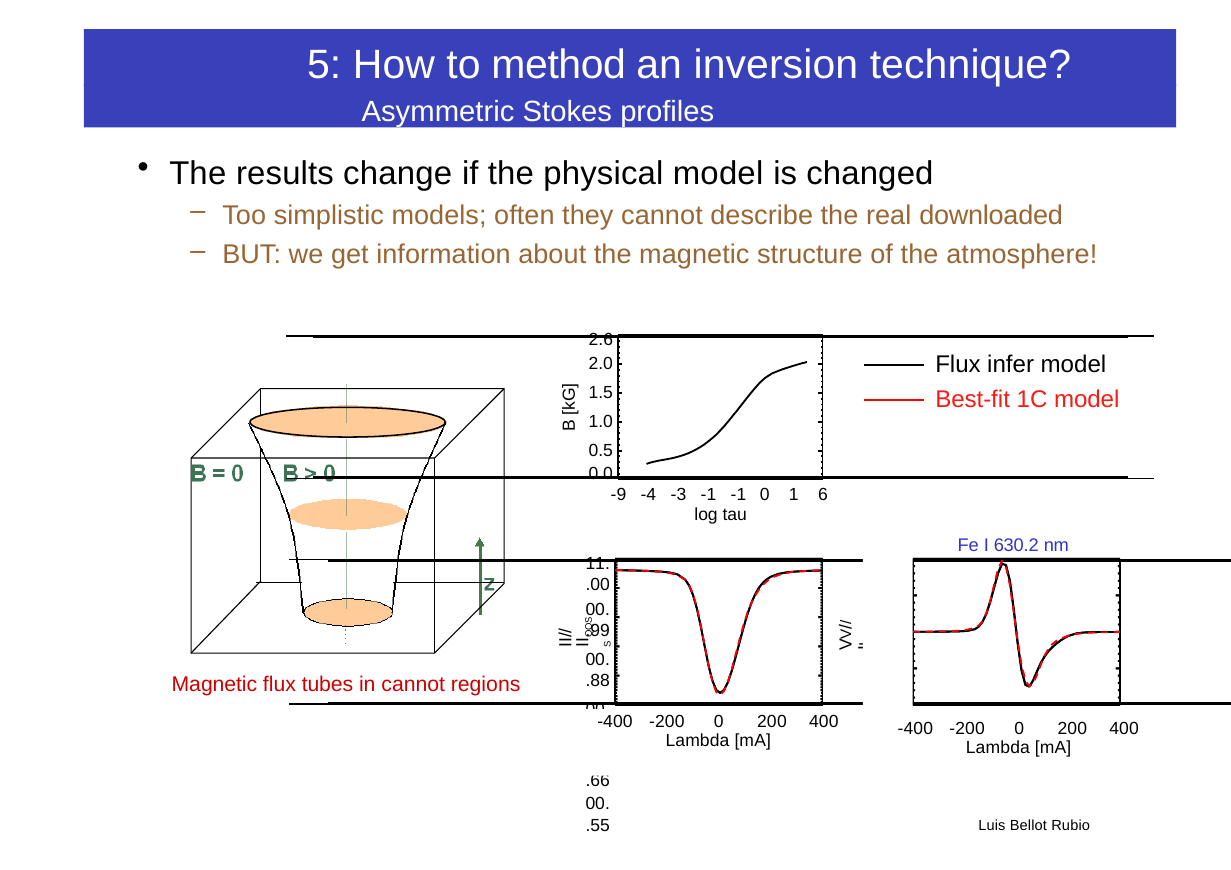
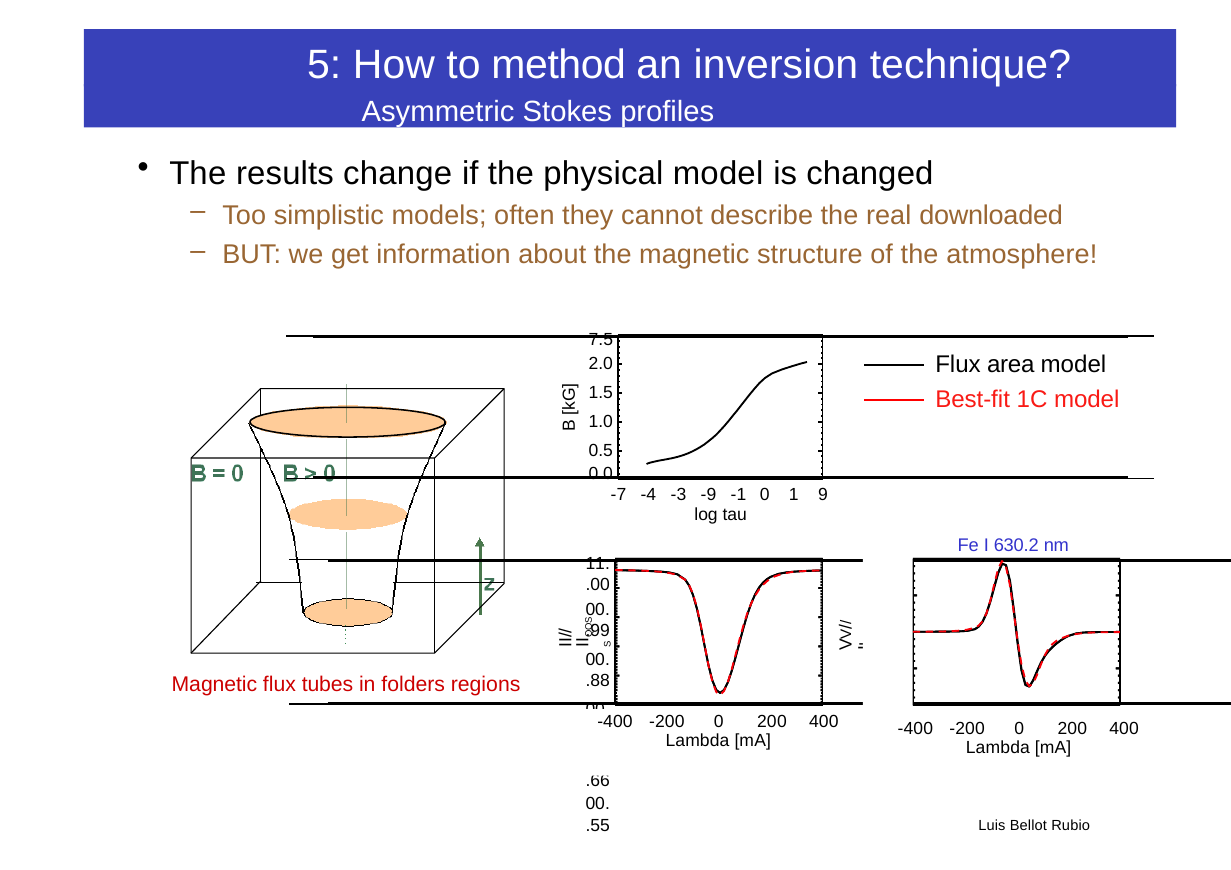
2.6: 2.6 -> 7.5
infer: infer -> area
-9: -9 -> -7
-3 -1: -1 -> -9
6: 6 -> 9
in cannot: cannot -> folders
